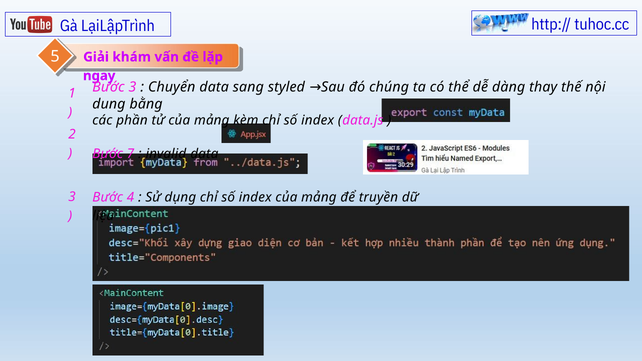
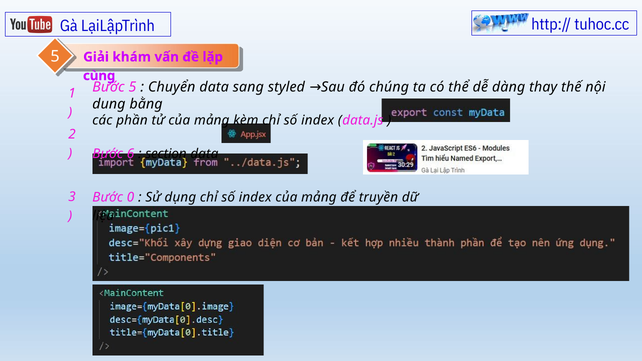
ngay: ngay -> cùng
Bước 3: 3 -> 5
7: 7 -> 6
invalid: invalid -> section
4: 4 -> 0
